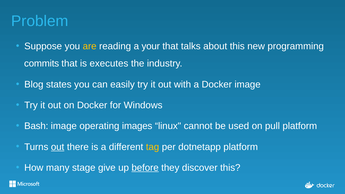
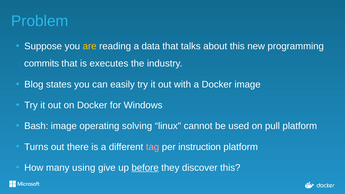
your: your -> data
images: images -> solving
out at (58, 147) underline: present -> none
tag colour: yellow -> pink
dotnetapp: dotnetapp -> instruction
stage: stage -> using
